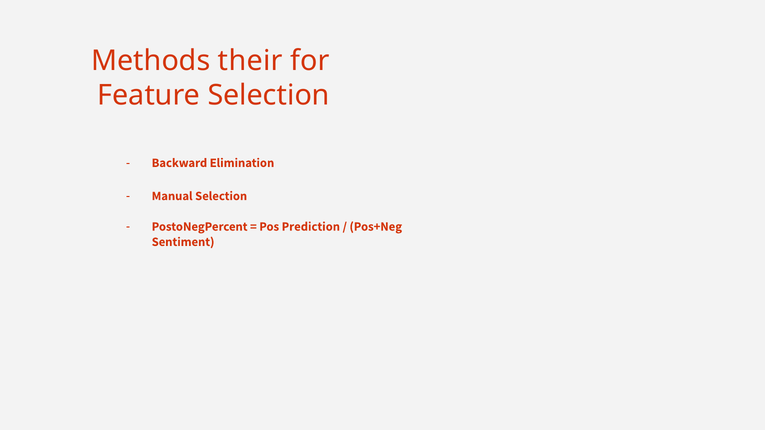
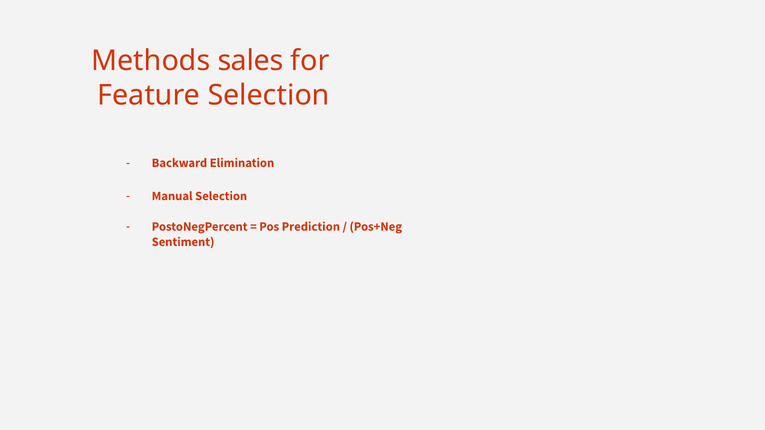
their: their -> sales
